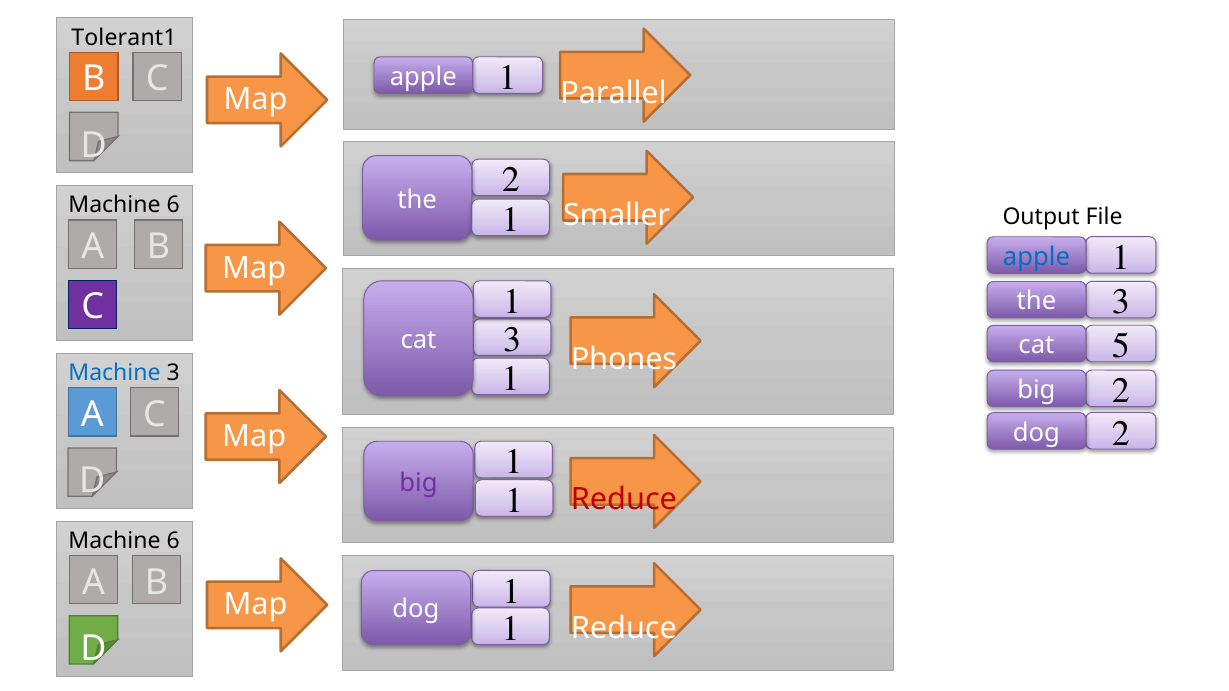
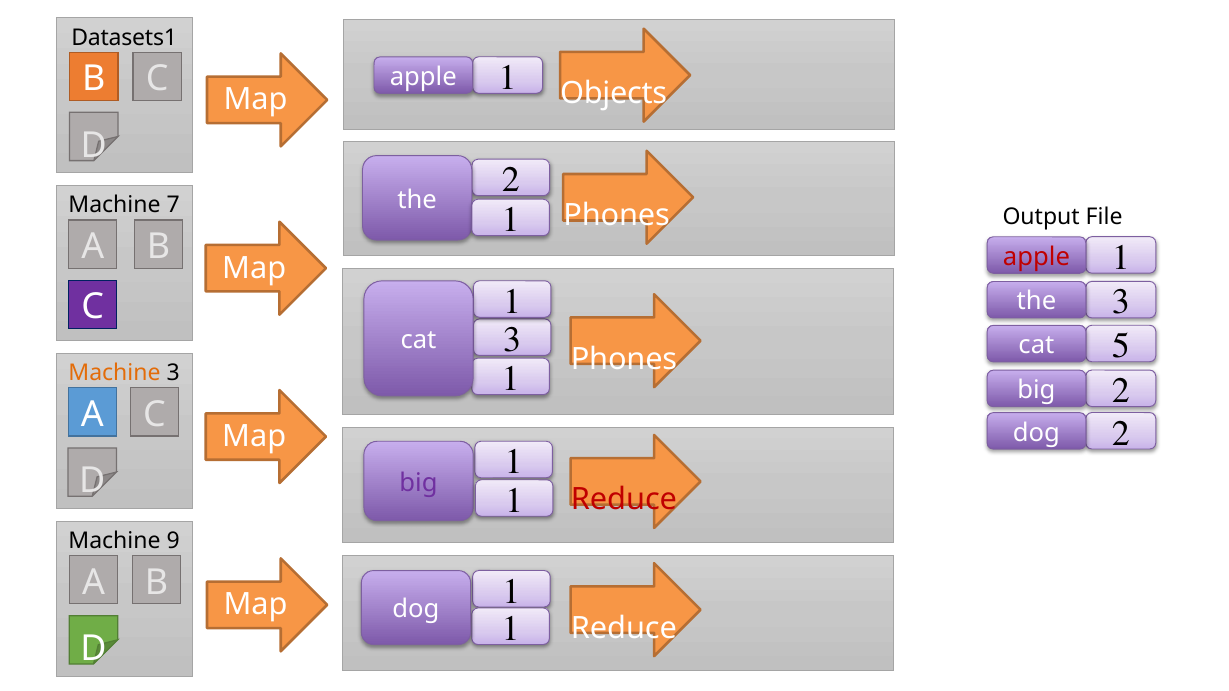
Tolerant1: Tolerant1 -> Datasets1
Parallel: Parallel -> Objects
6 at (173, 205): 6 -> 7
Smaller at (617, 216): Smaller -> Phones
apple at (1036, 257) colour: blue -> red
Machine at (115, 373) colour: blue -> orange
6 at (173, 541): 6 -> 9
